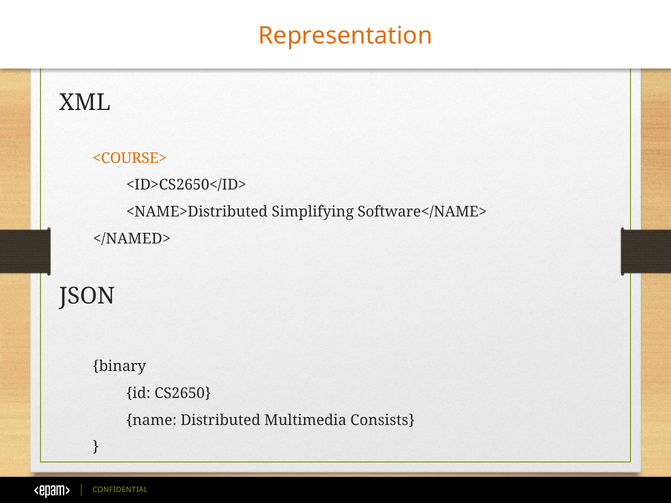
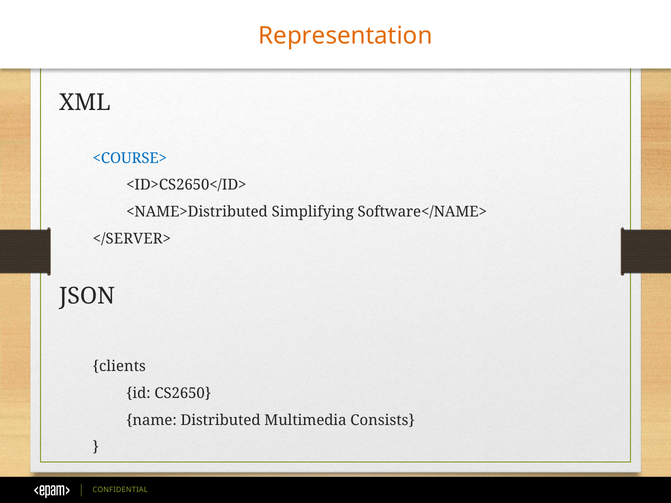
<COURSE> colour: orange -> blue
</NAMED>: </NAMED> -> </SERVER>
binary: binary -> clients
